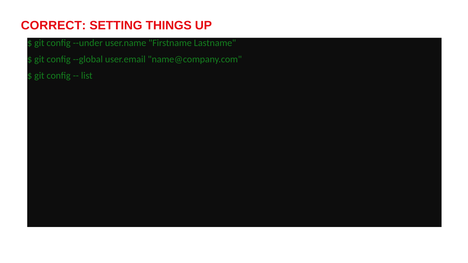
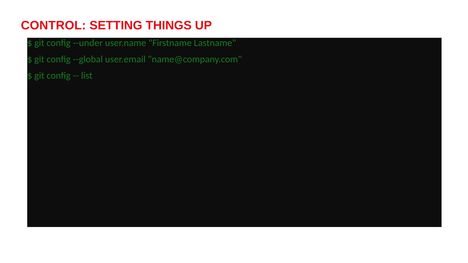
CORRECT: CORRECT -> CONTROL
